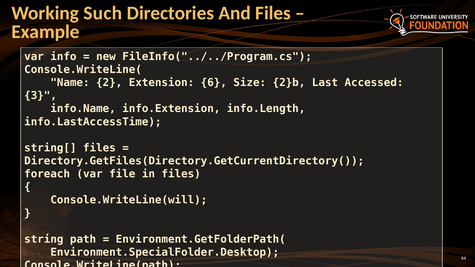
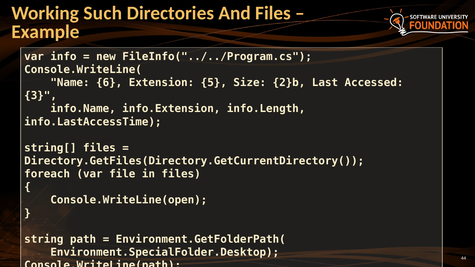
2: 2 -> 6
6: 6 -> 5
Console.WriteLine(will: Console.WriteLine(will -> Console.WriteLine(open
